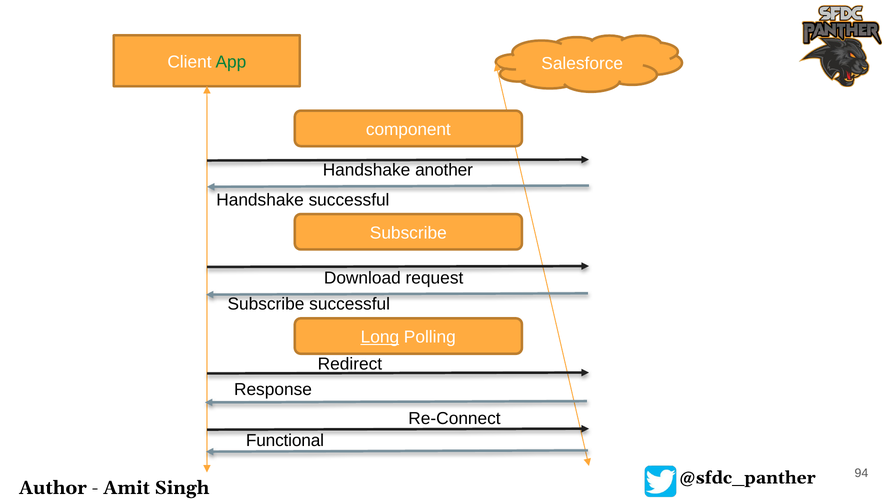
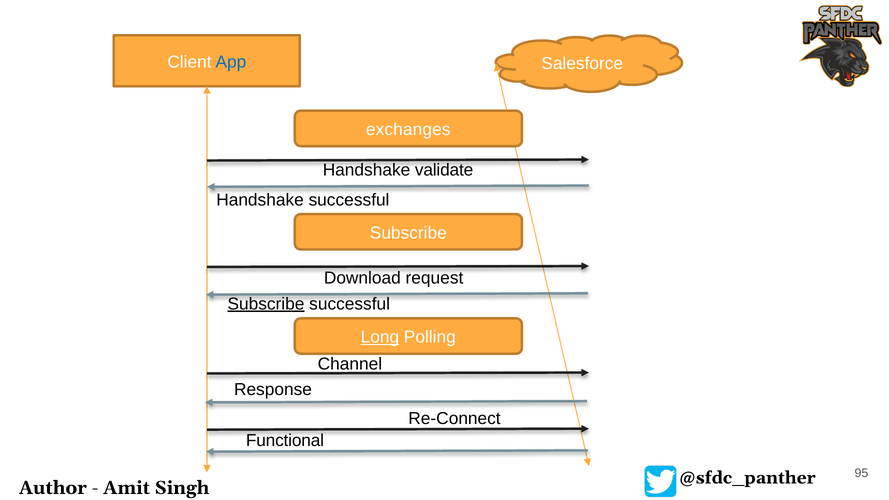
App colour: green -> blue
component: component -> exchanges
another: another -> validate
Subscribe at (266, 304) underline: none -> present
Redirect: Redirect -> Channel
94: 94 -> 95
